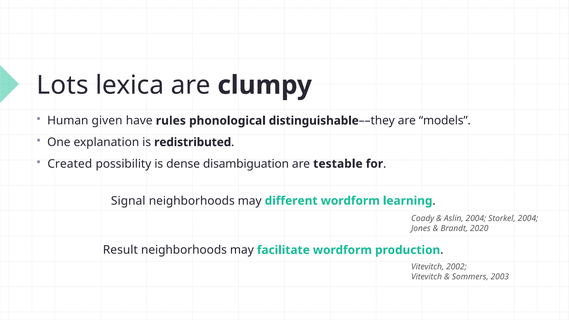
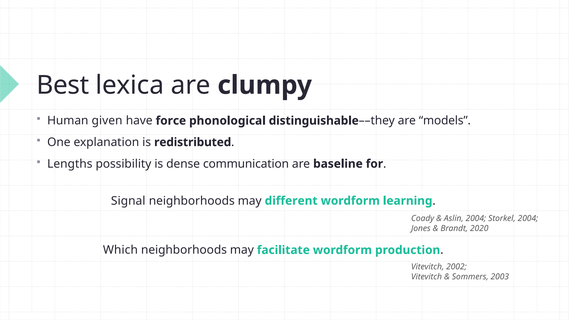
Lots: Lots -> Best
rules: rules -> force
Created: Created -> Lengths
disambiguation: disambiguation -> communication
testable: testable -> baseline
Result: Result -> Which
